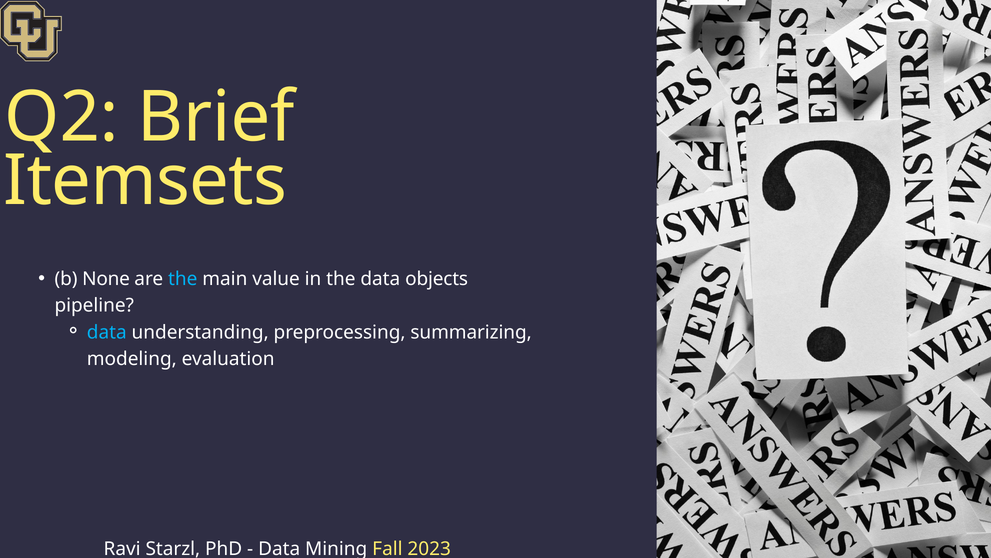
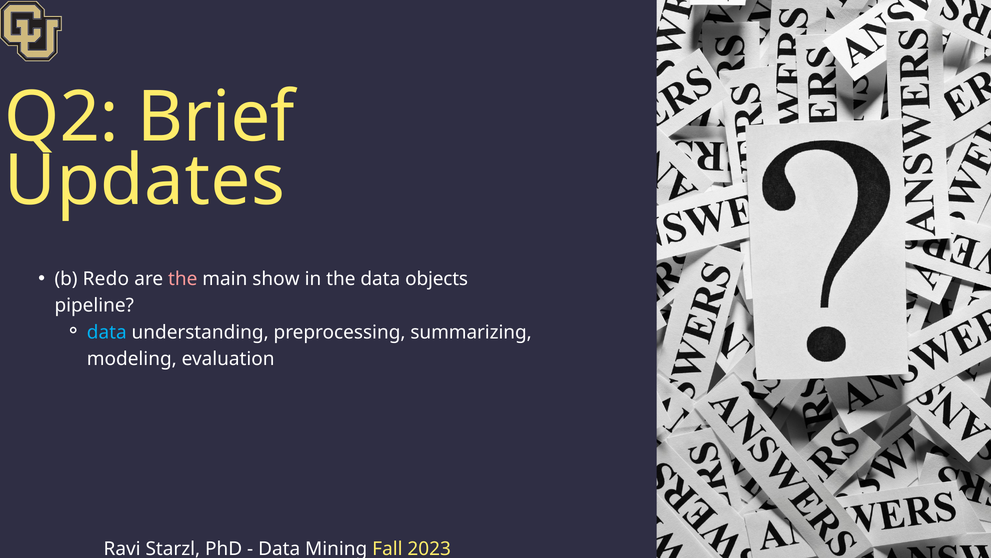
Itemsets: Itemsets -> Updates
None: None -> Redo
the at (183, 279) colour: light blue -> pink
value: value -> show
